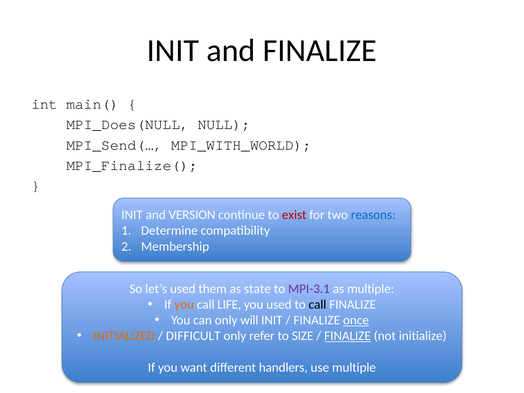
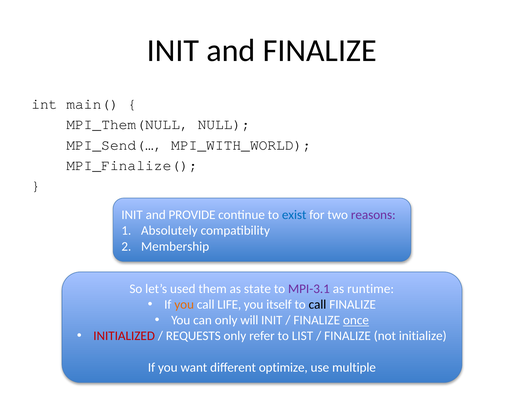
MPI_Does(NULL: MPI_Does(NULL -> MPI_Them(NULL
VERSION: VERSION -> PROVIDE
exist colour: red -> blue
reasons colour: blue -> purple
Determine: Determine -> Absolutely
as multiple: multiple -> runtime
you used: used -> itself
INITIALIZED colour: orange -> red
DIFFICULT: DIFFICULT -> REQUESTS
SIZE: SIZE -> LIST
FINALIZE at (348, 336) underline: present -> none
handlers: handlers -> optimize
